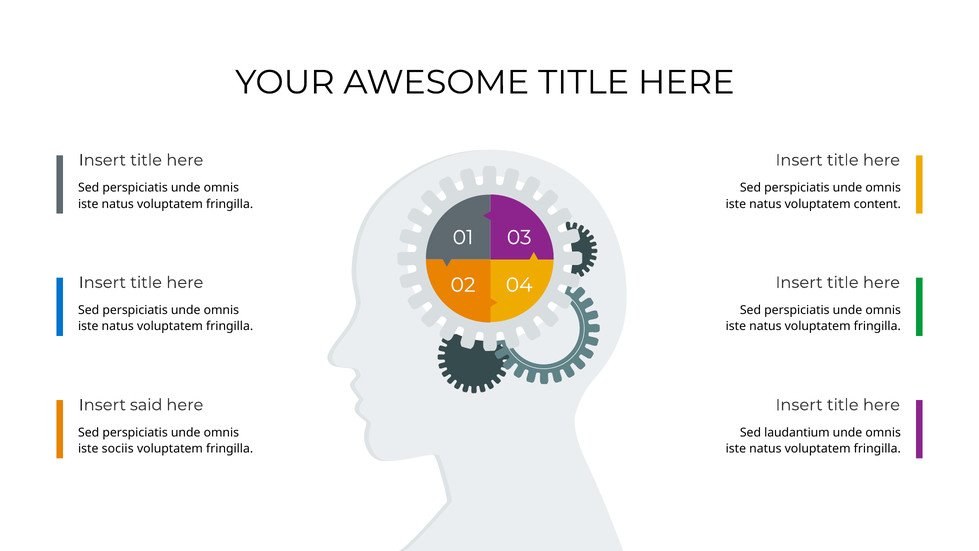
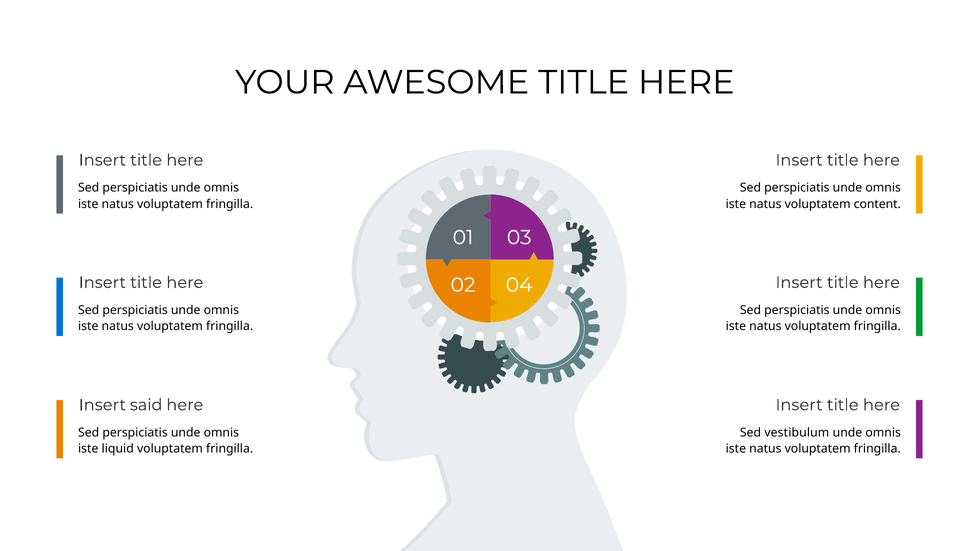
laudantium: laudantium -> vestibulum
sociis: sociis -> liquid
